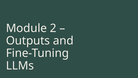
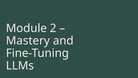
Outputs: Outputs -> Mastery
